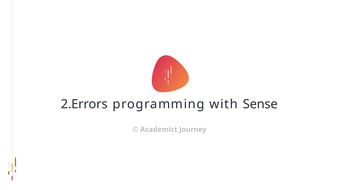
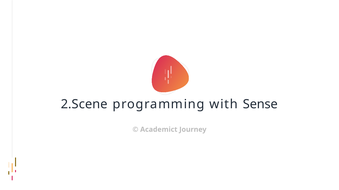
2.Errors: 2.Errors -> 2.Scene
